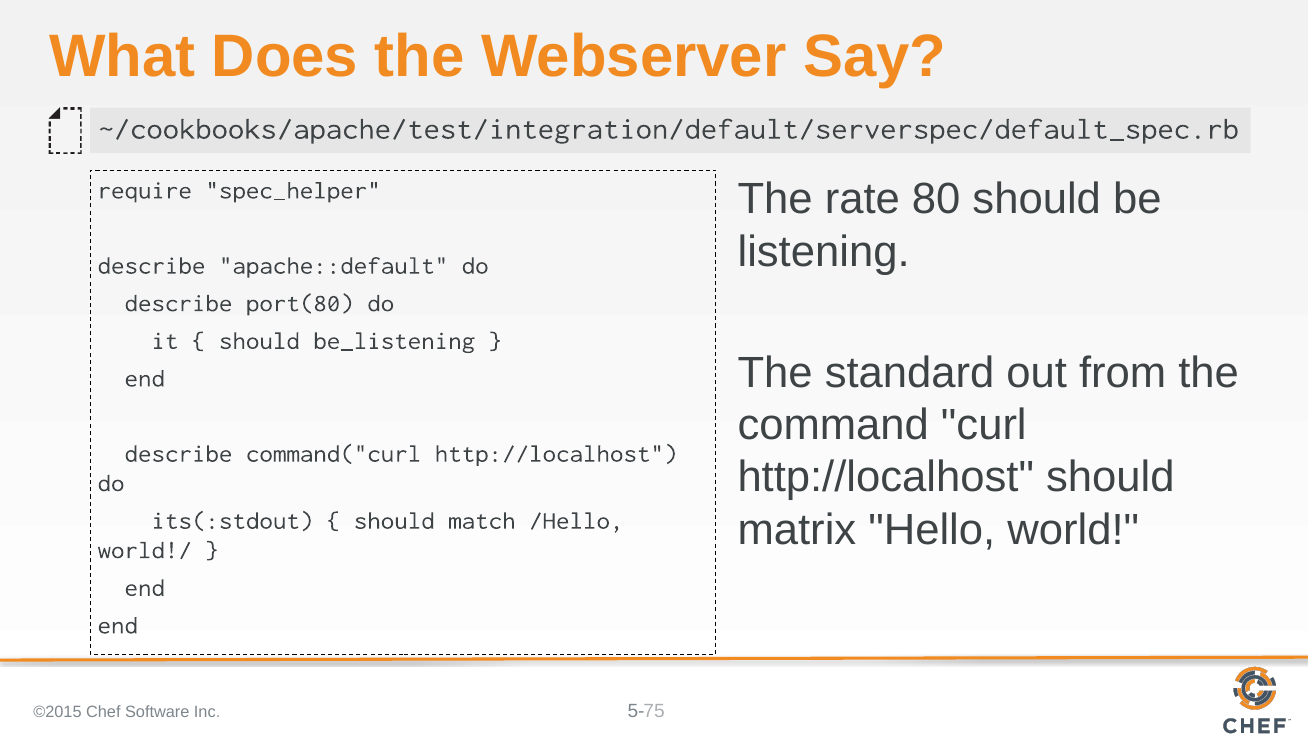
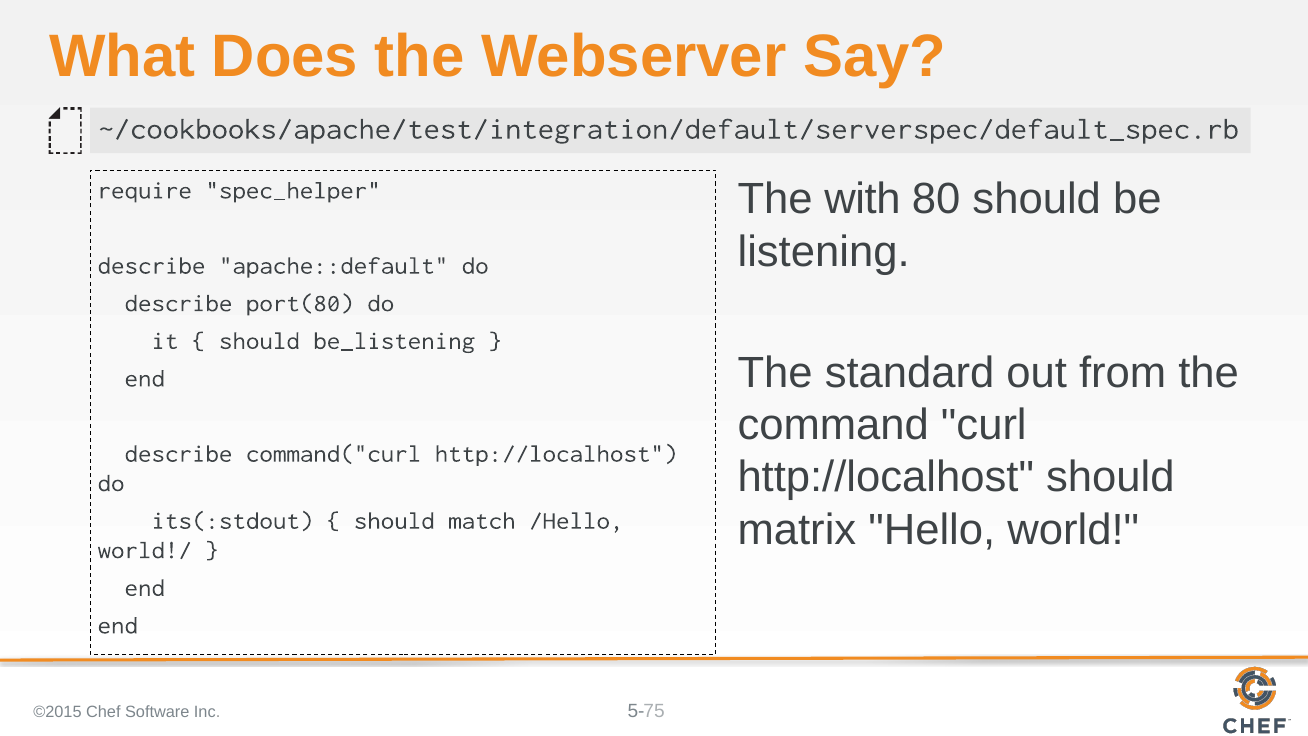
rate: rate -> with
